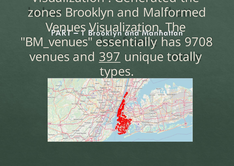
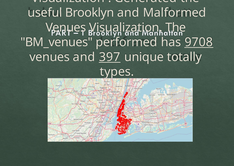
zones: zones -> useful
essentially: essentially -> performed
9708 underline: none -> present
